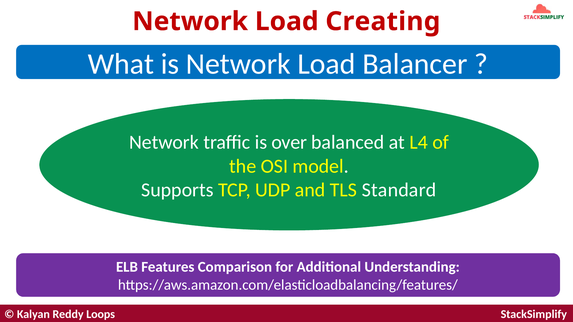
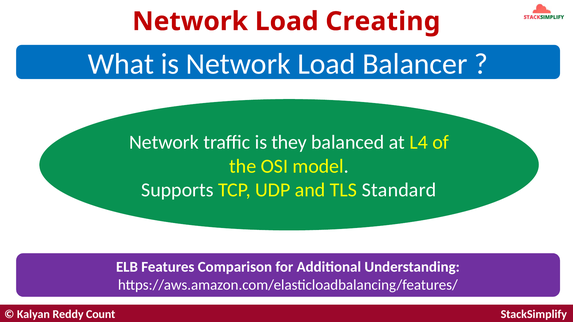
over: over -> they
Loops: Loops -> Count
